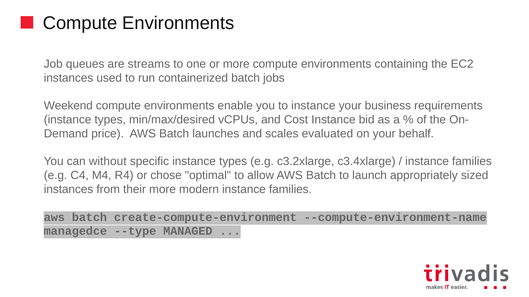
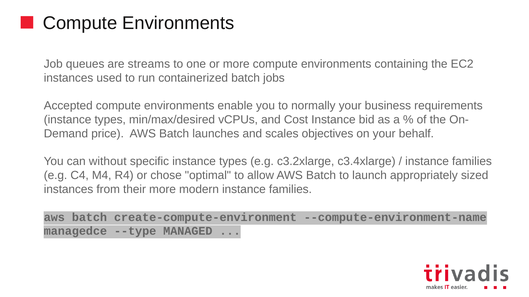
Weekend: Weekend -> Accepted
to instance: instance -> normally
evaluated: evaluated -> objectives
